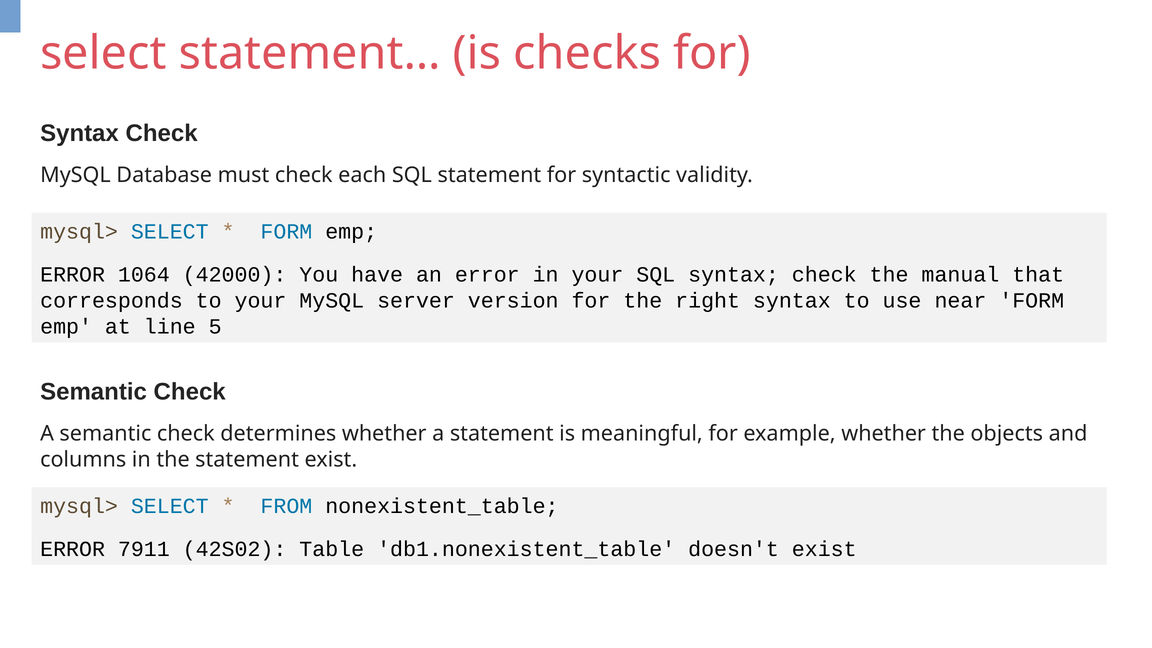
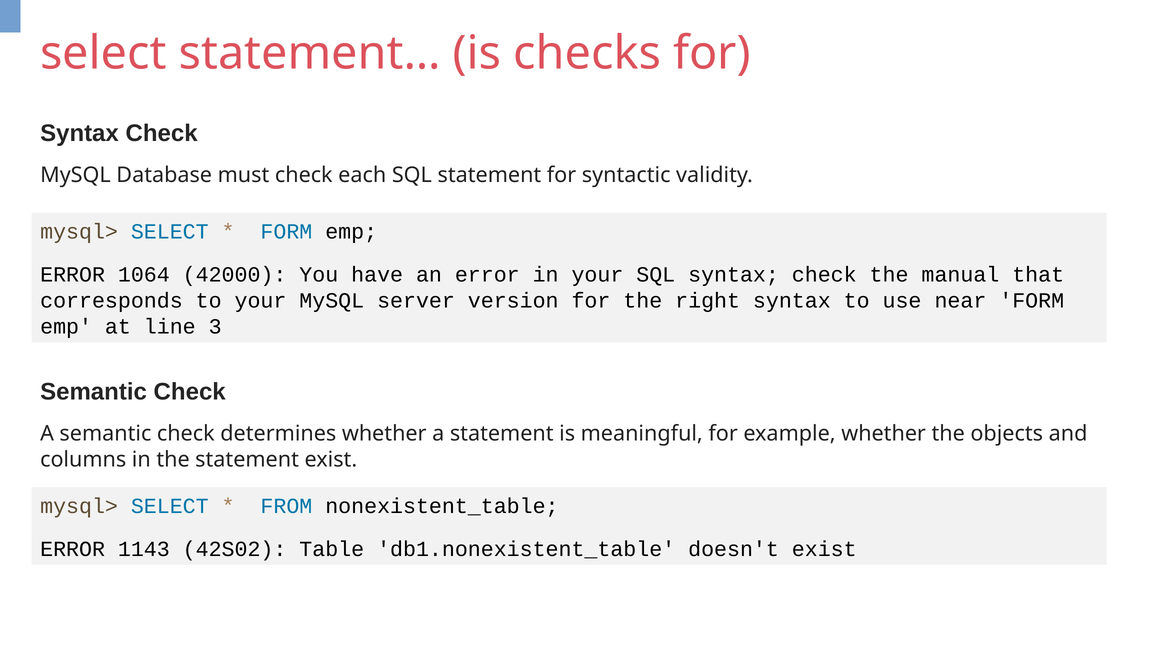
5: 5 -> 3
7911: 7911 -> 1143
